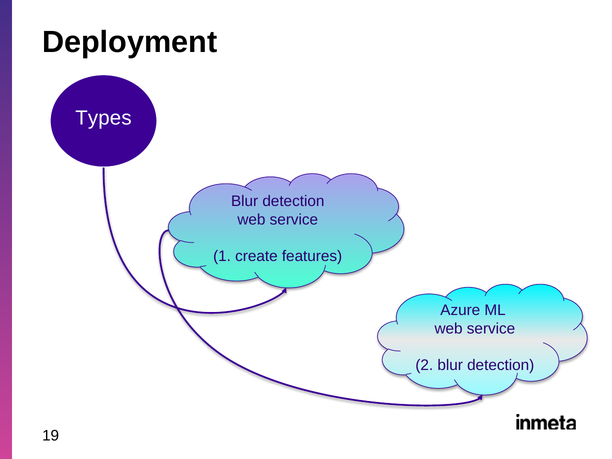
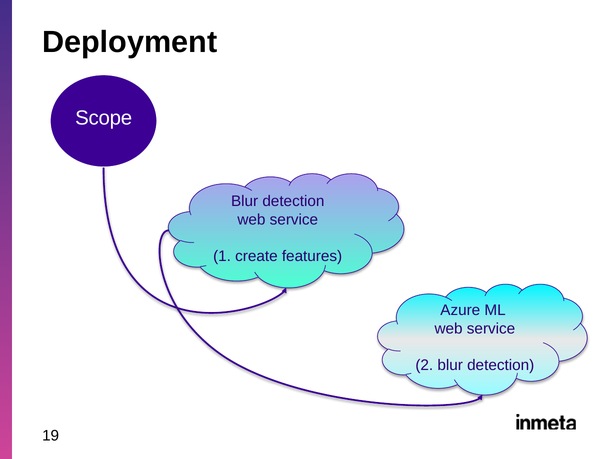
Types: Types -> Scope
